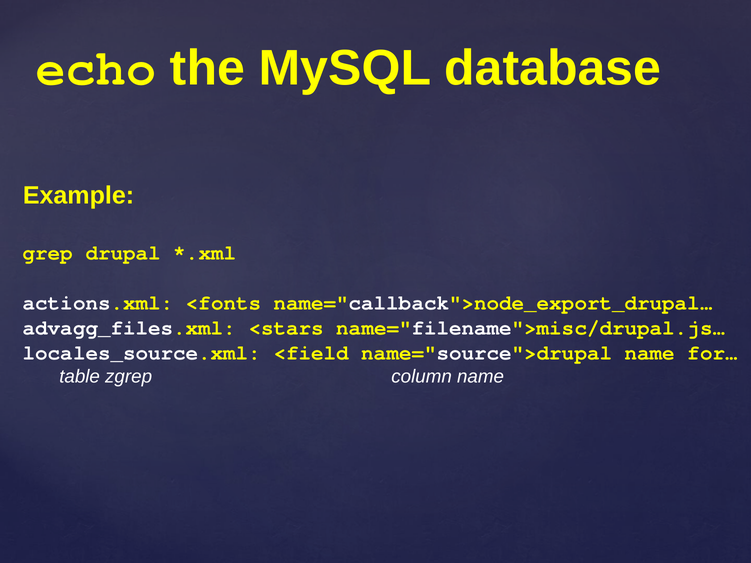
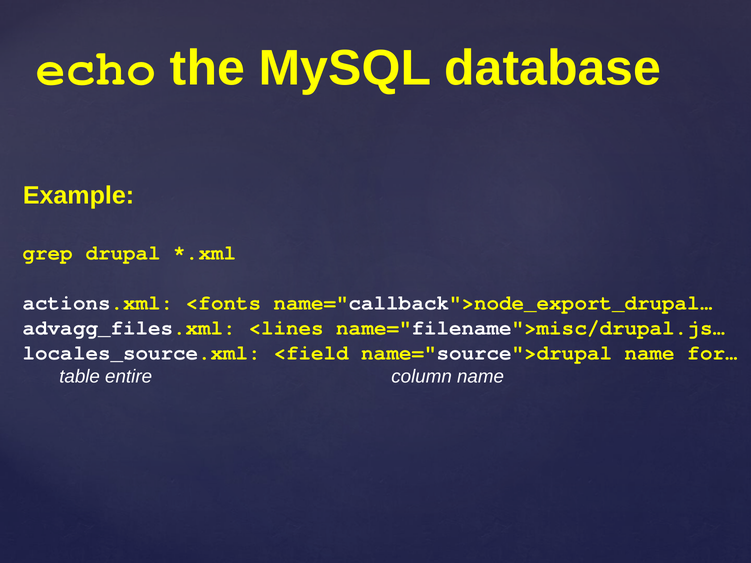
<stars: <stars -> <lines
zgrep: zgrep -> entire
